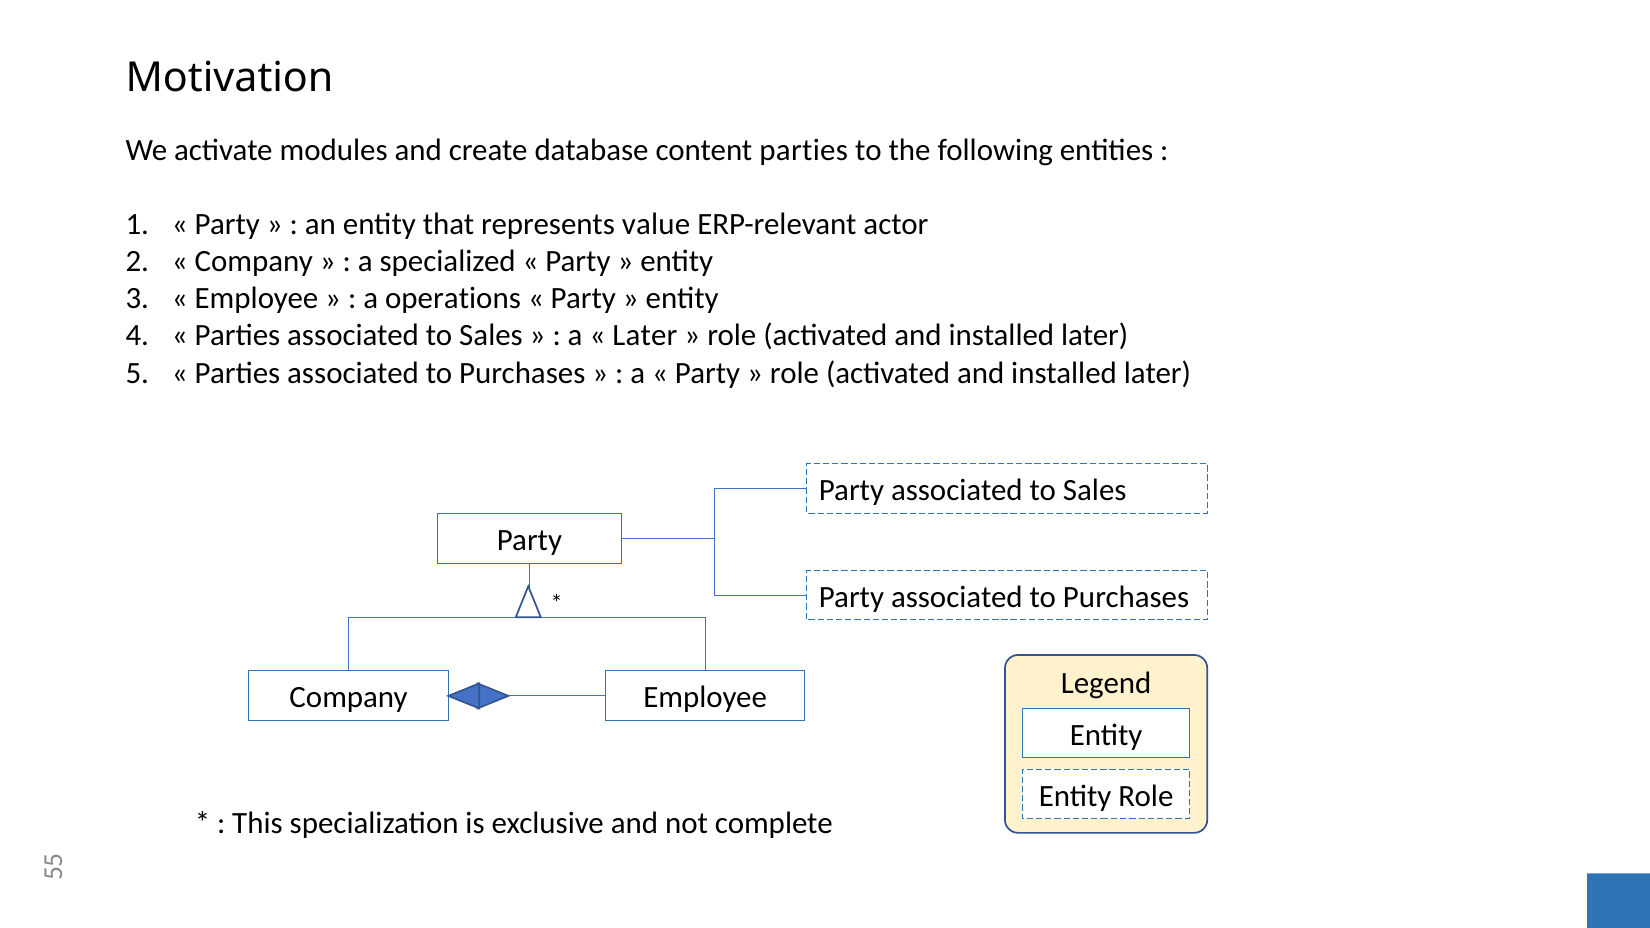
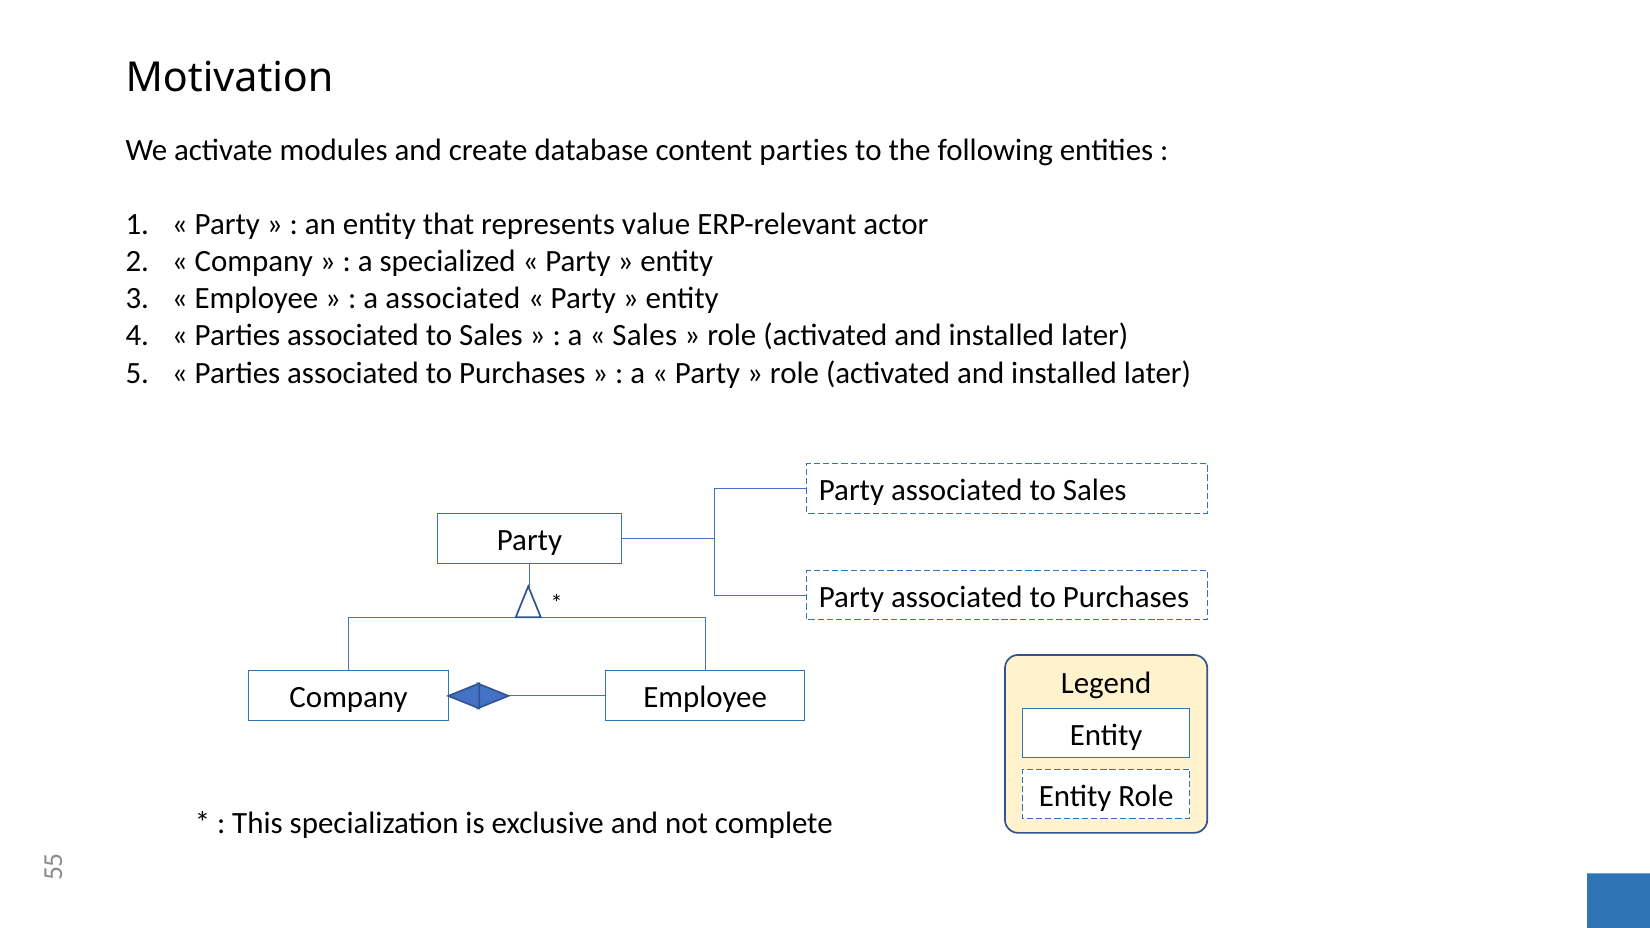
a operations: operations -> associated
Later at (645, 336): Later -> Sales
